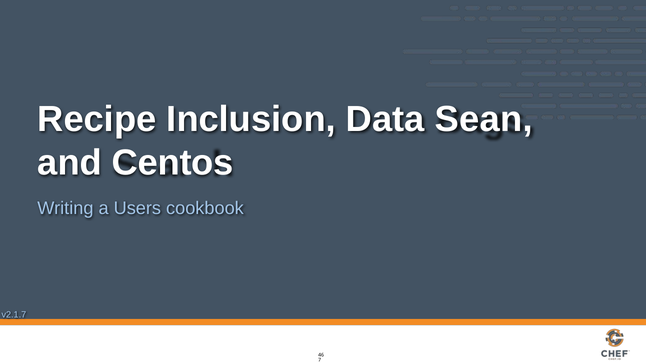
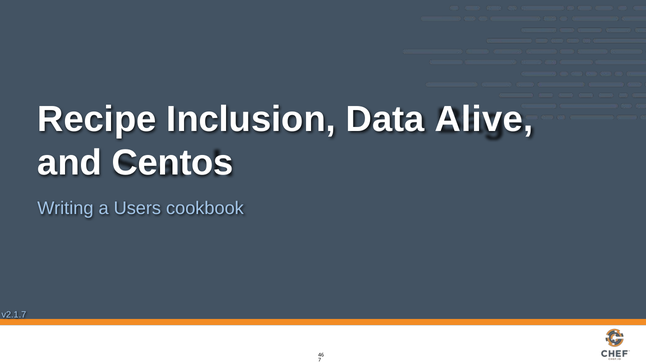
Sean: Sean -> Alive
